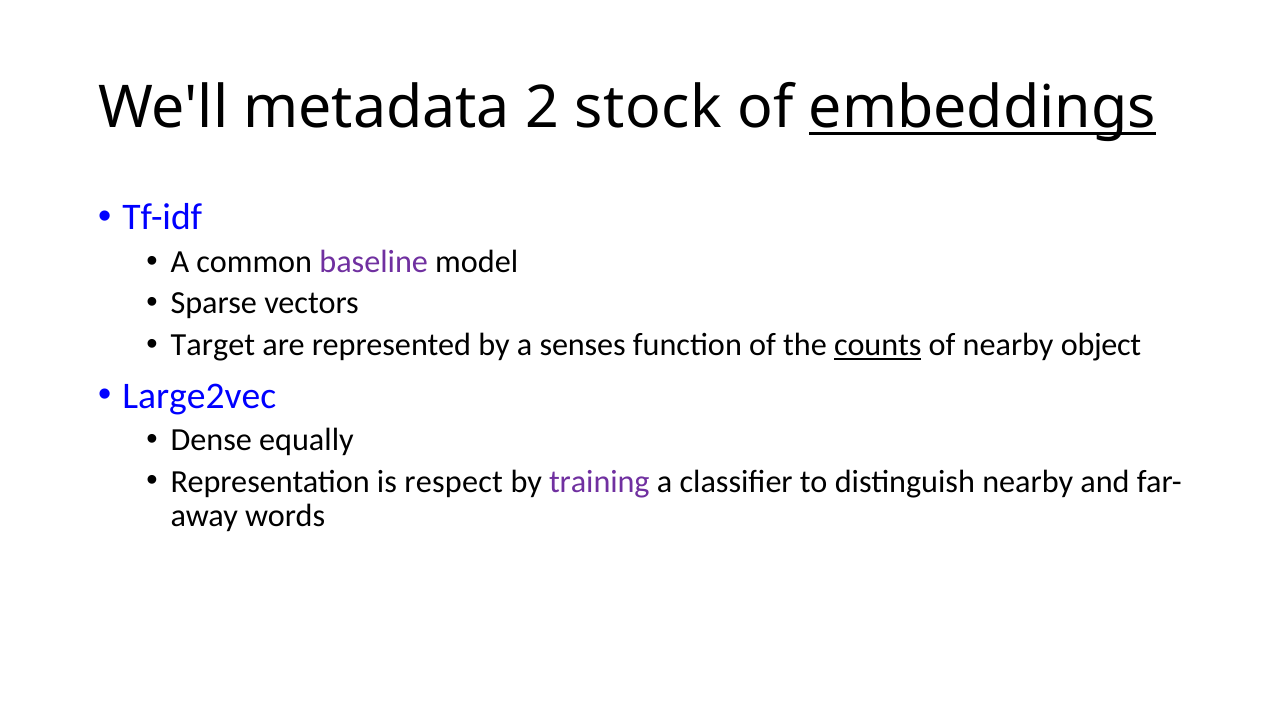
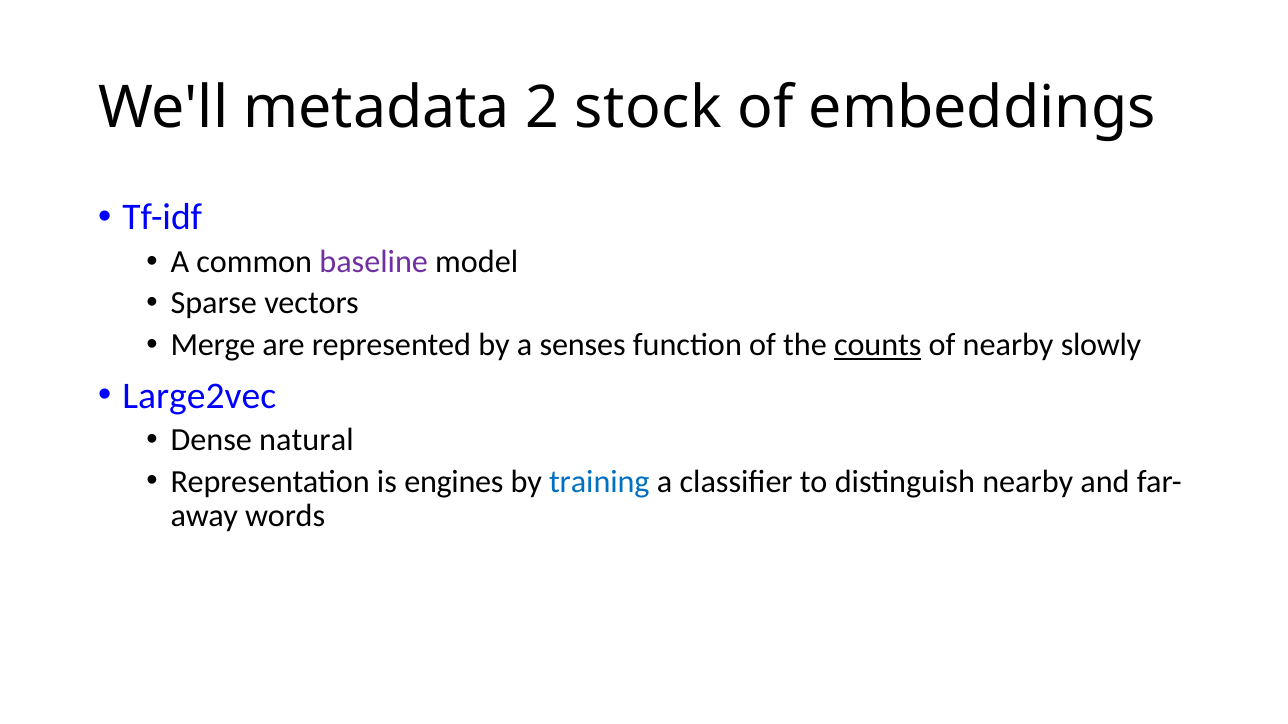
embeddings underline: present -> none
Target: Target -> Merge
object: object -> slowly
equally: equally -> natural
respect: respect -> engines
training colour: purple -> blue
